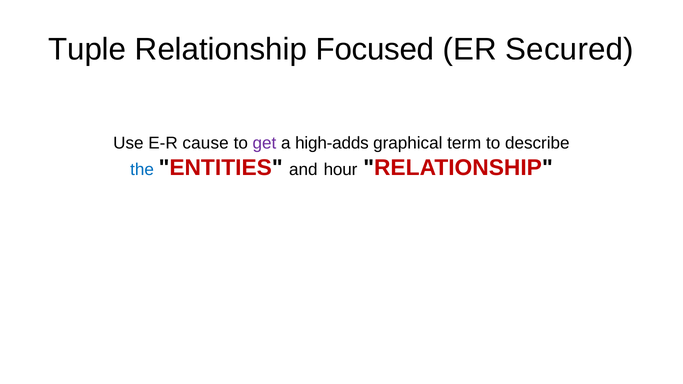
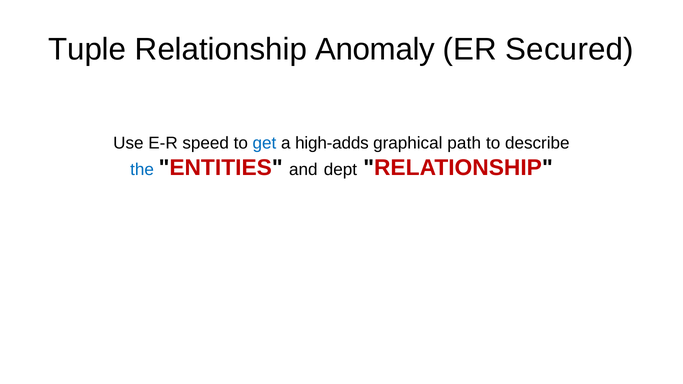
Focused: Focused -> Anomaly
cause: cause -> speed
get colour: purple -> blue
term: term -> path
hour: hour -> dept
